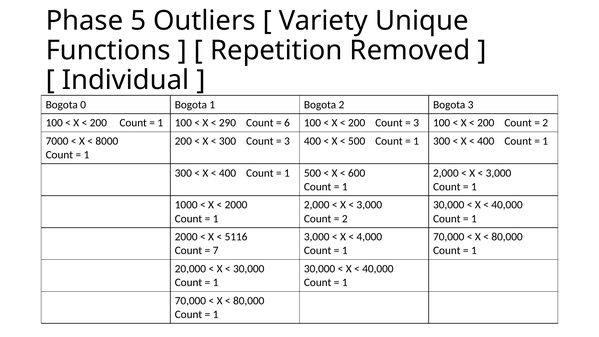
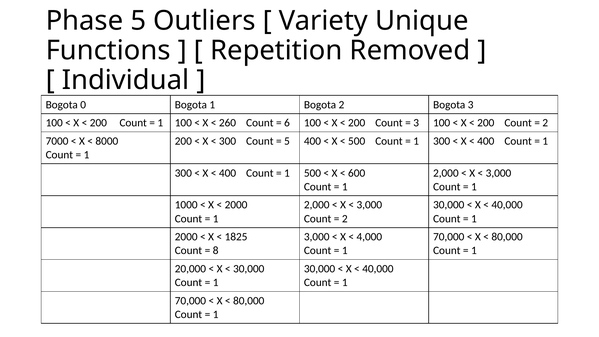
290: 290 -> 260
3 at (287, 141): 3 -> 5
5116: 5116 -> 1825
7: 7 -> 8
